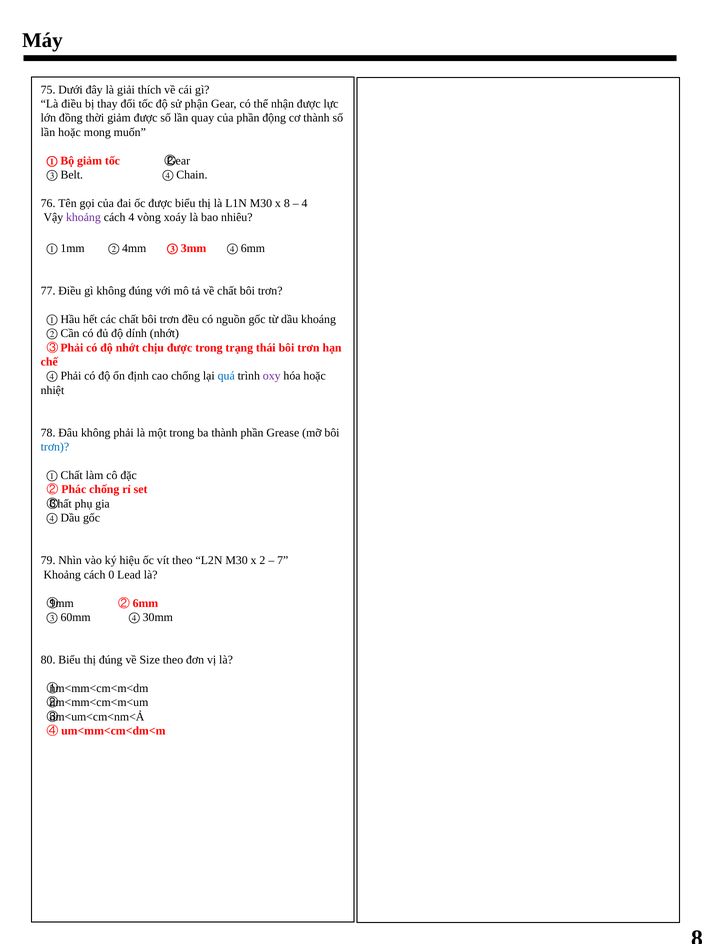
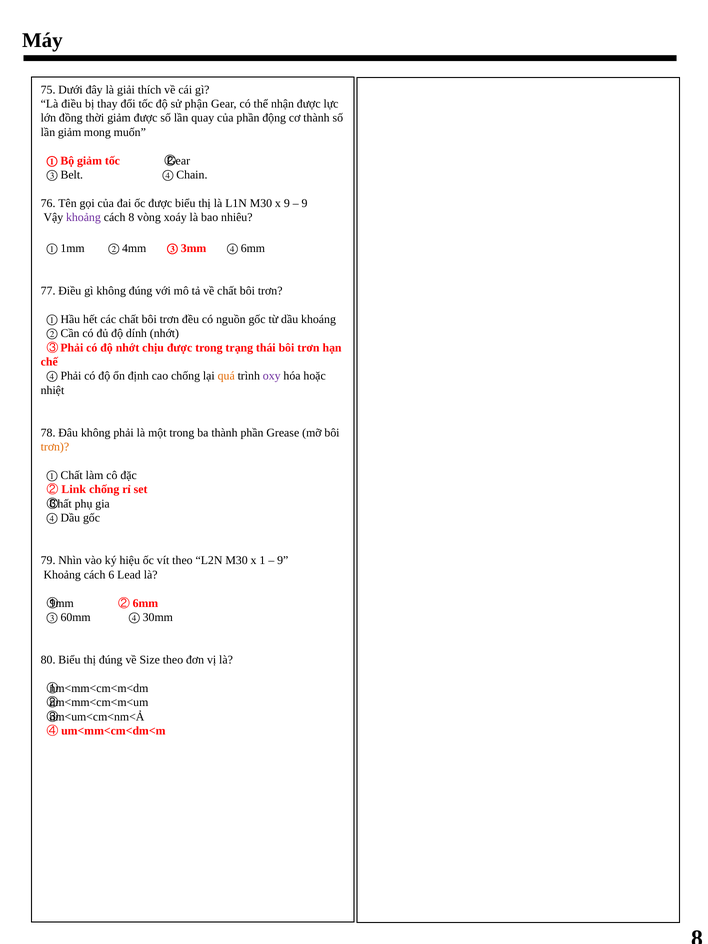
lần hoặc: hoặc -> giảm
x 8: 8 -> 9
4 at (305, 203): 4 -> 9
cách 4: 4 -> 8
quá colour: blue -> orange
trơn at (55, 447) colour: blue -> orange
Phác: Phác -> Link
2: 2 -> 1
7 at (283, 561): 7 -> 9
0: 0 -> 6
